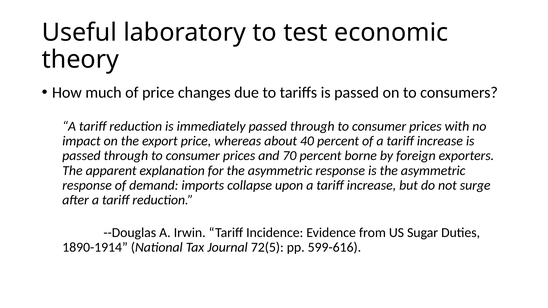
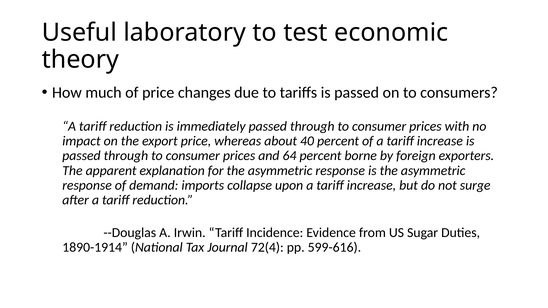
70: 70 -> 64
72(5: 72(5 -> 72(4
